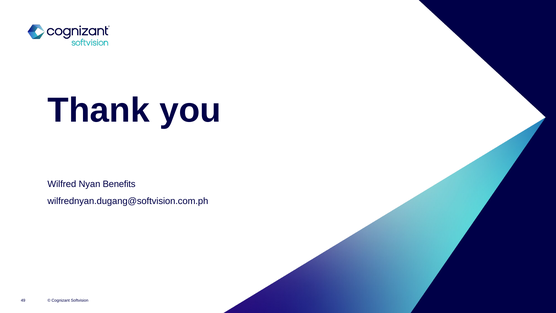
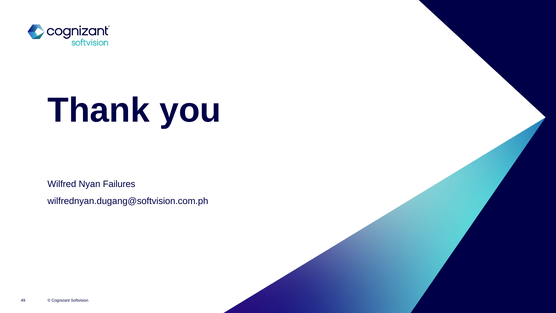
Benefits: Benefits -> Failures
